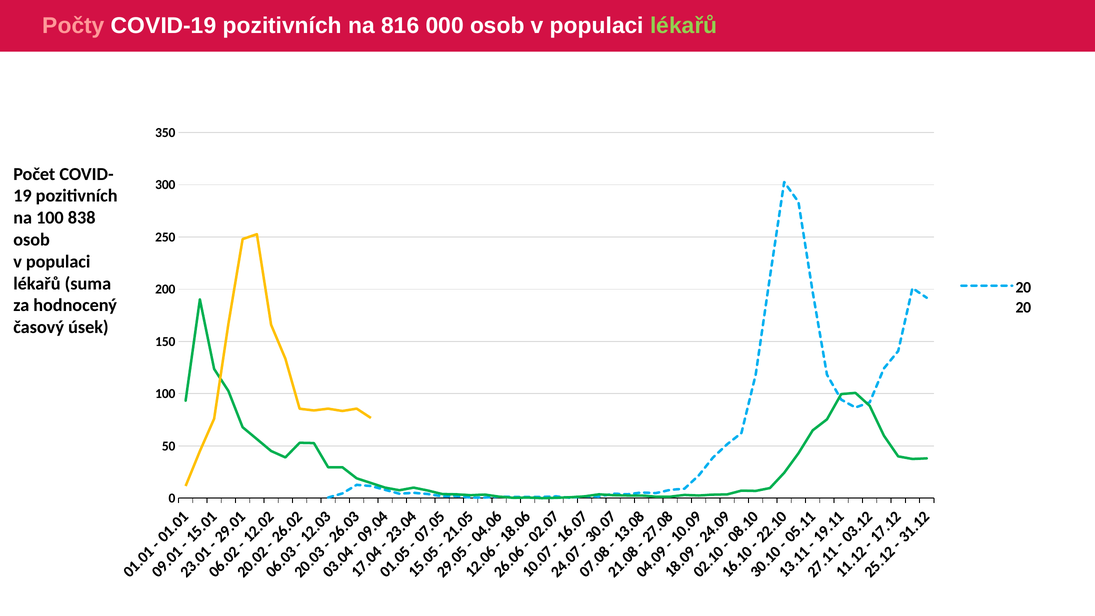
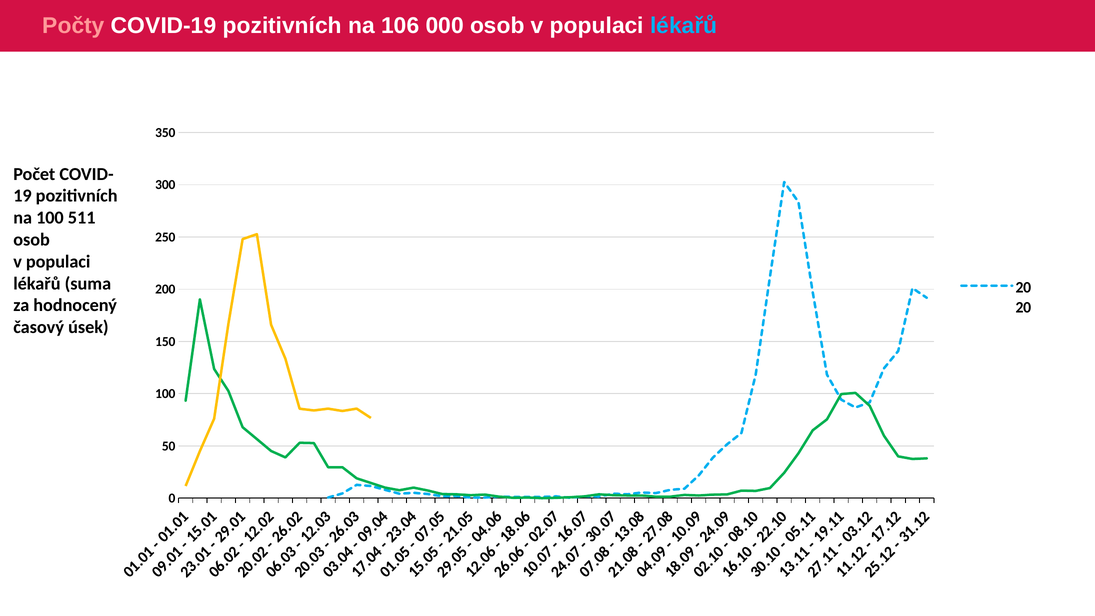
816: 816 -> 106
lékařů at (684, 26) colour: light green -> light blue
838: 838 -> 511
